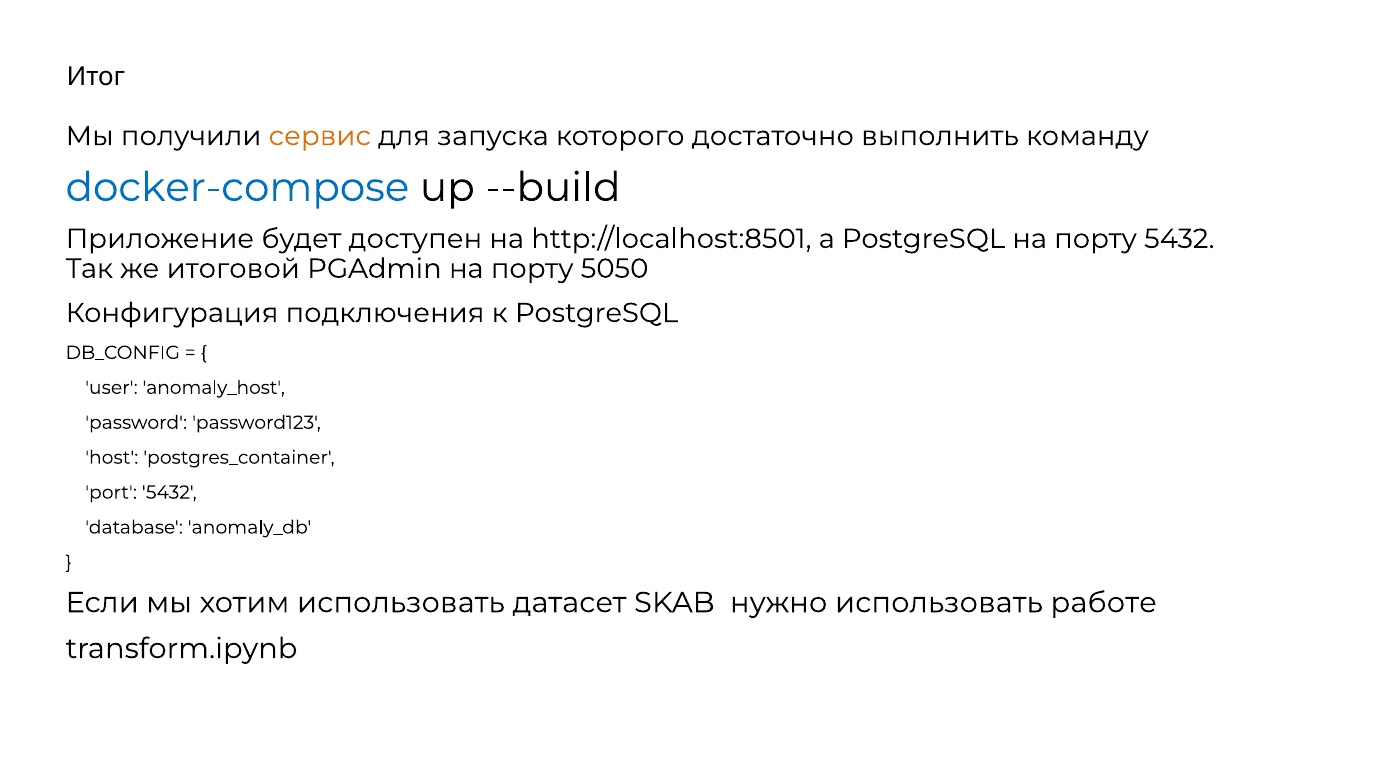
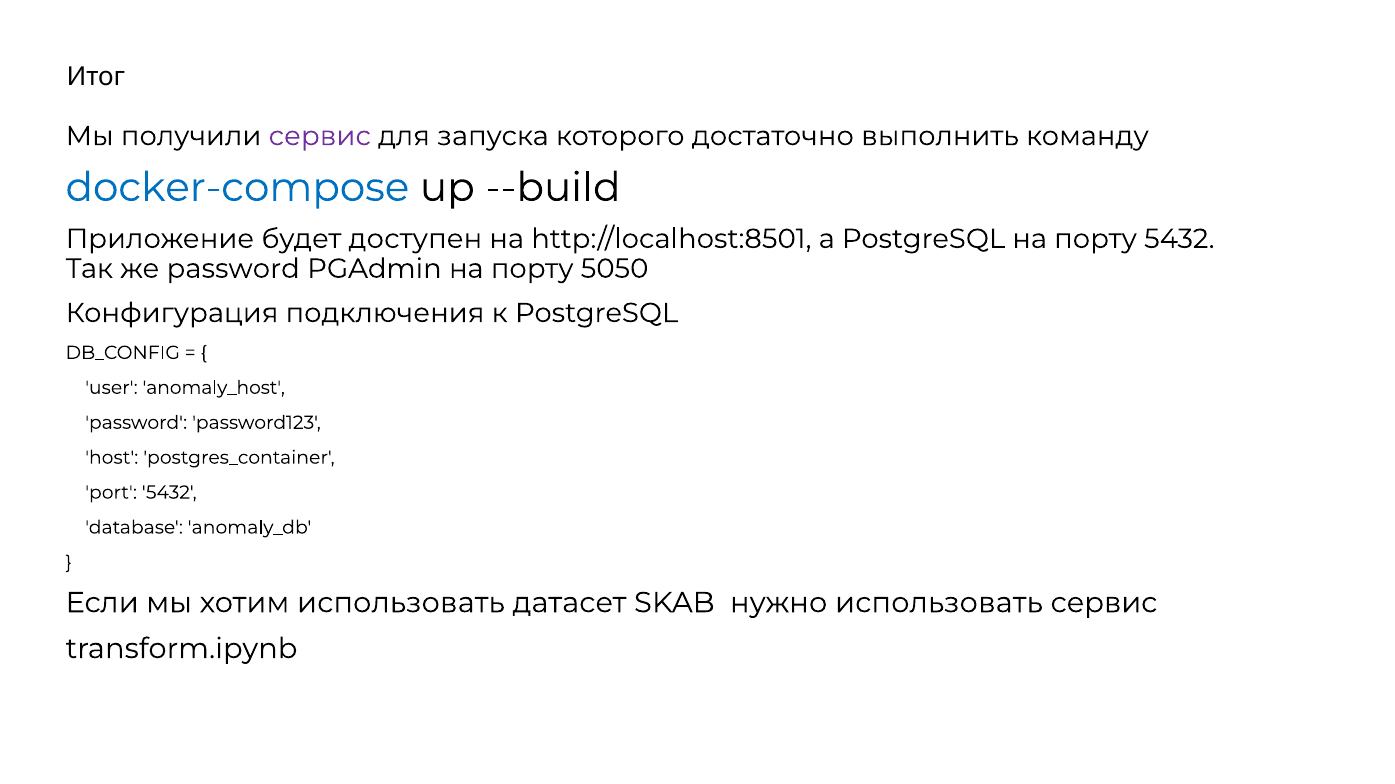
сервис at (320, 136) colour: orange -> purple
же итоговой: итоговой -> password
использовать работе: работе -> сервис
